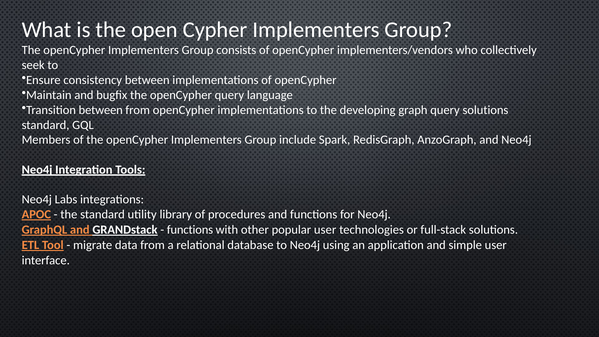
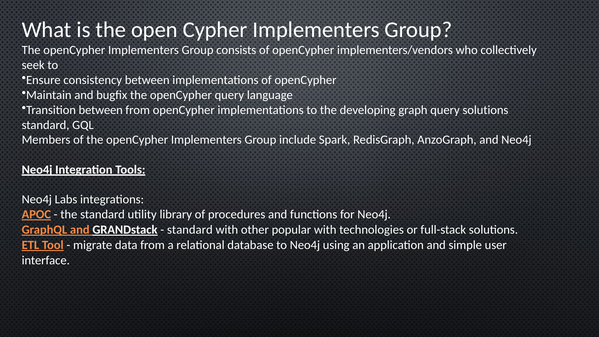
functions at (190, 230): functions -> standard
popular user: user -> with
